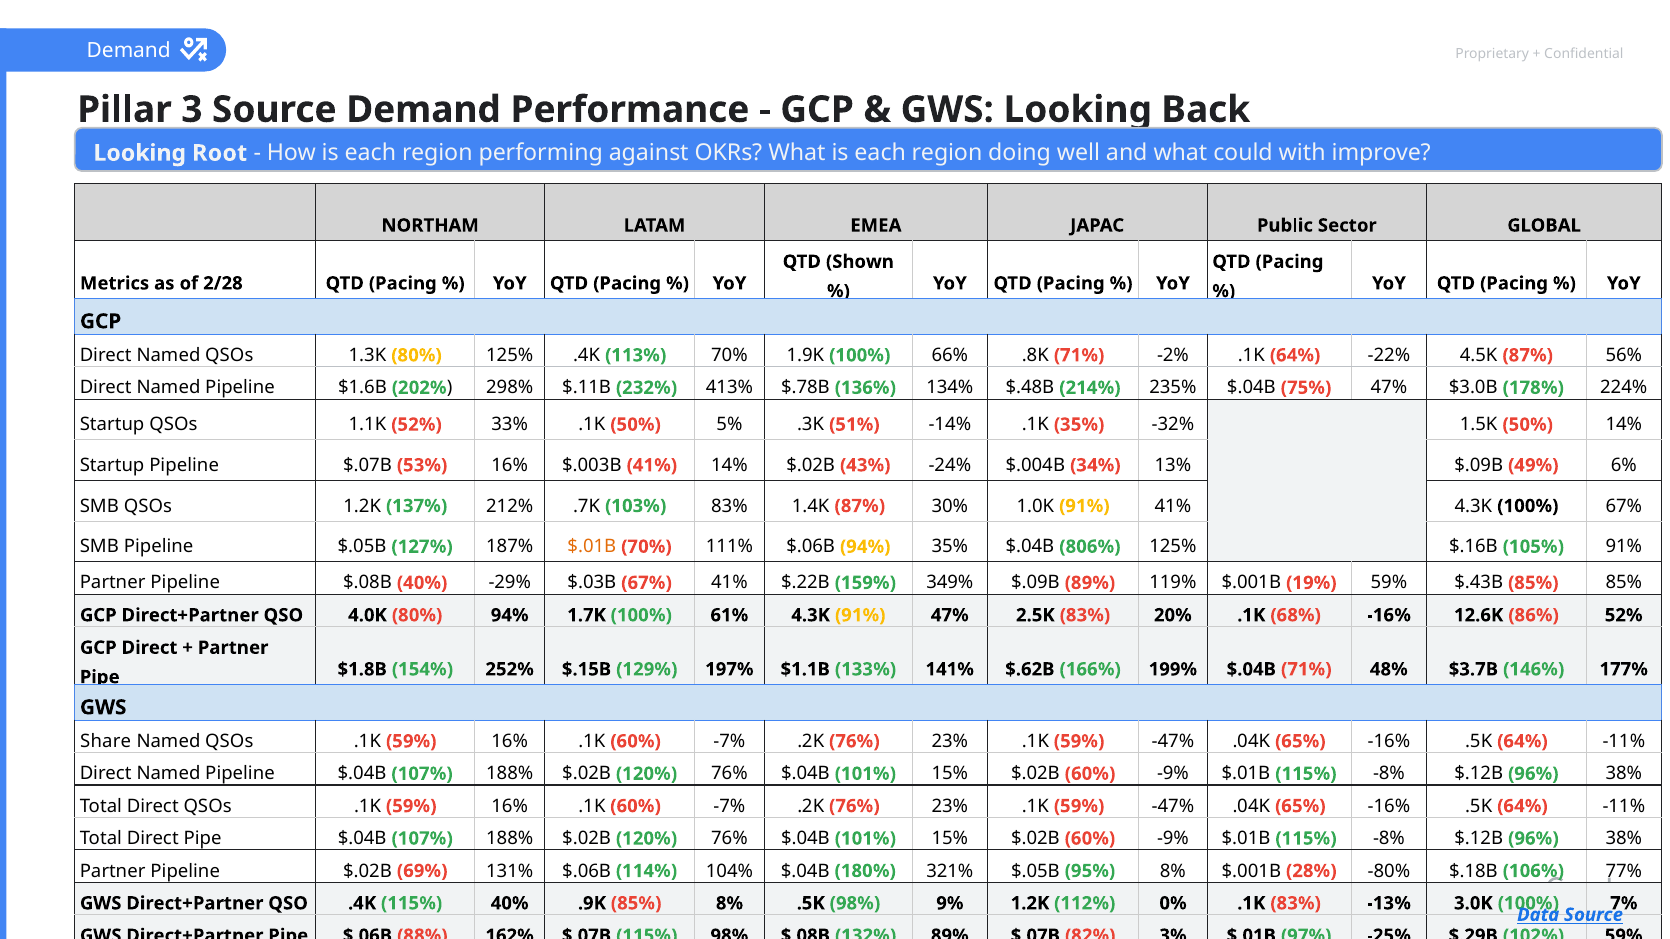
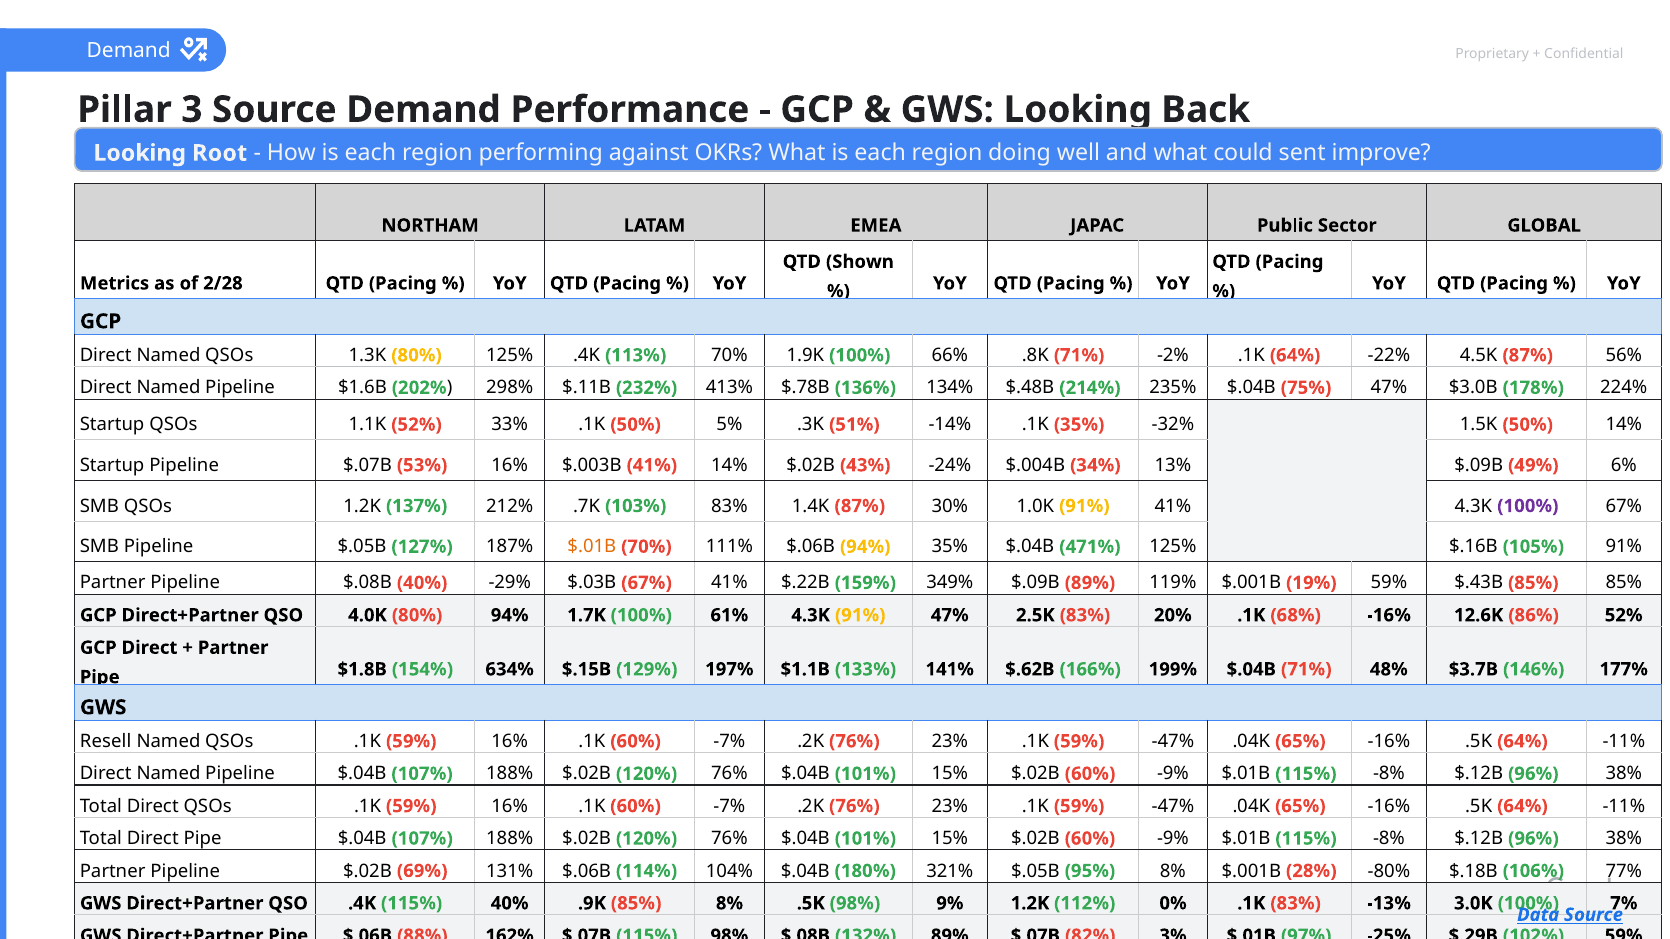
with: with -> sent
100% at (1528, 506) colour: black -> purple
806%: 806% -> 471%
252%: 252% -> 634%
Share: Share -> Resell
